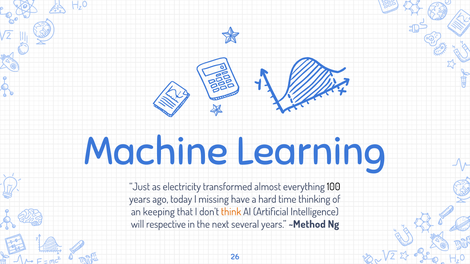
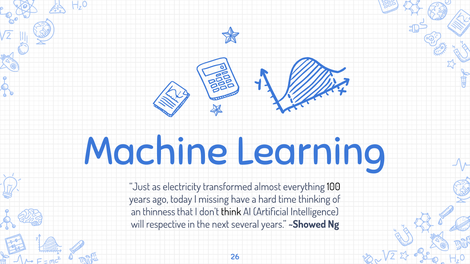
keeping: keeping -> thinness
think colour: orange -> black
~Method: ~Method -> ~Showed
